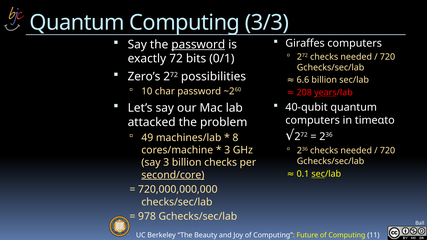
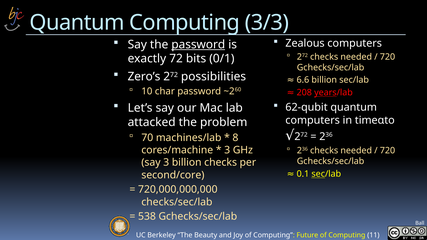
Giraffes: Giraffes -> Zealous
40-qubit: 40-qubit -> 62-qubit
49: 49 -> 70
second/core underline: present -> none
978: 978 -> 538
